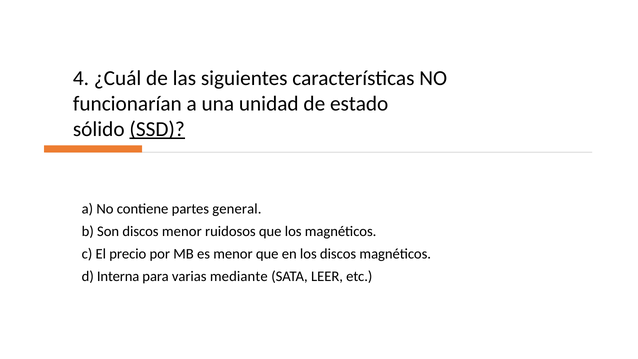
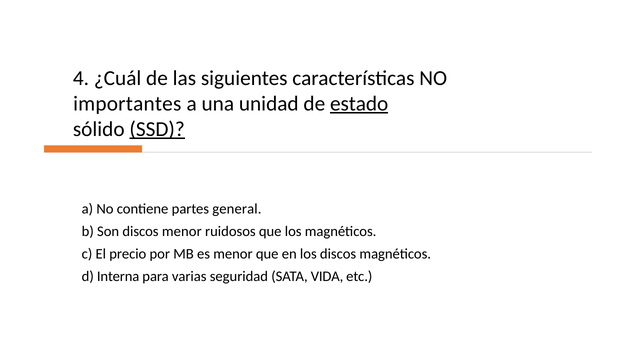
funcionarían: funcionarían -> importantes
estado underline: none -> present
mediante: mediante -> seguridad
LEER: LEER -> VIDA
